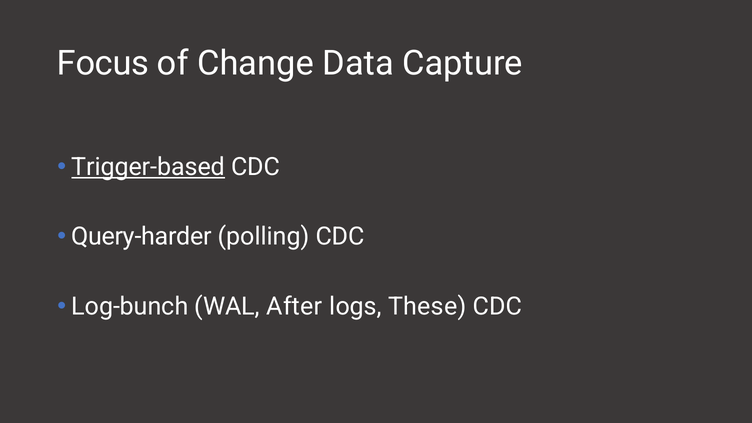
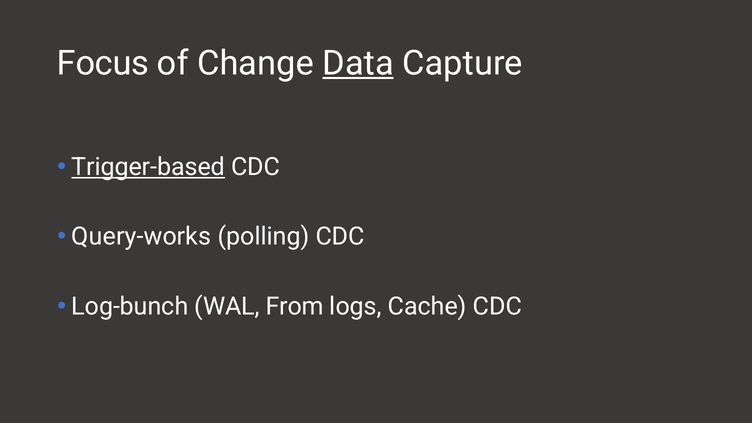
Data underline: none -> present
Query-harder: Query-harder -> Query-works
After: After -> From
These: These -> Cache
